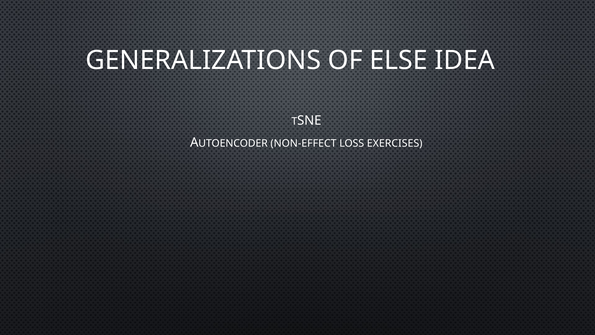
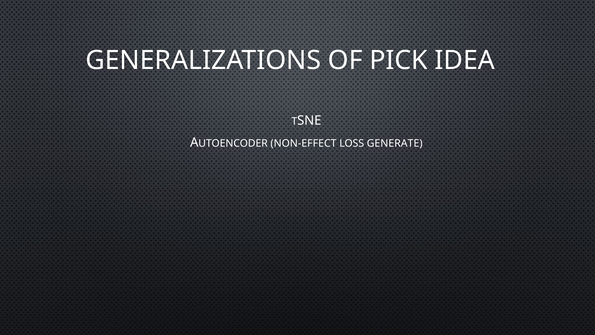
ELSE: ELSE -> PICK
EXERCISES: EXERCISES -> GENERATE
